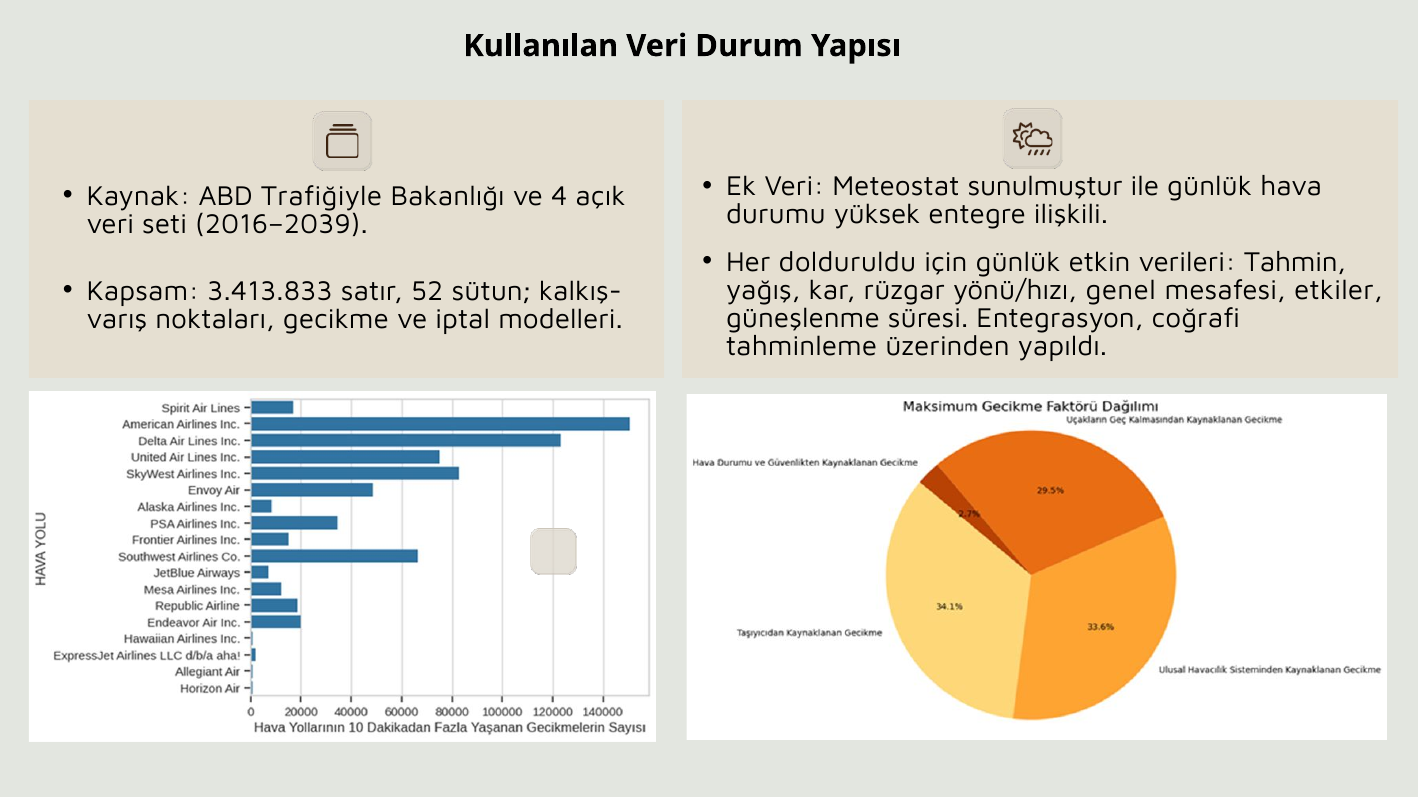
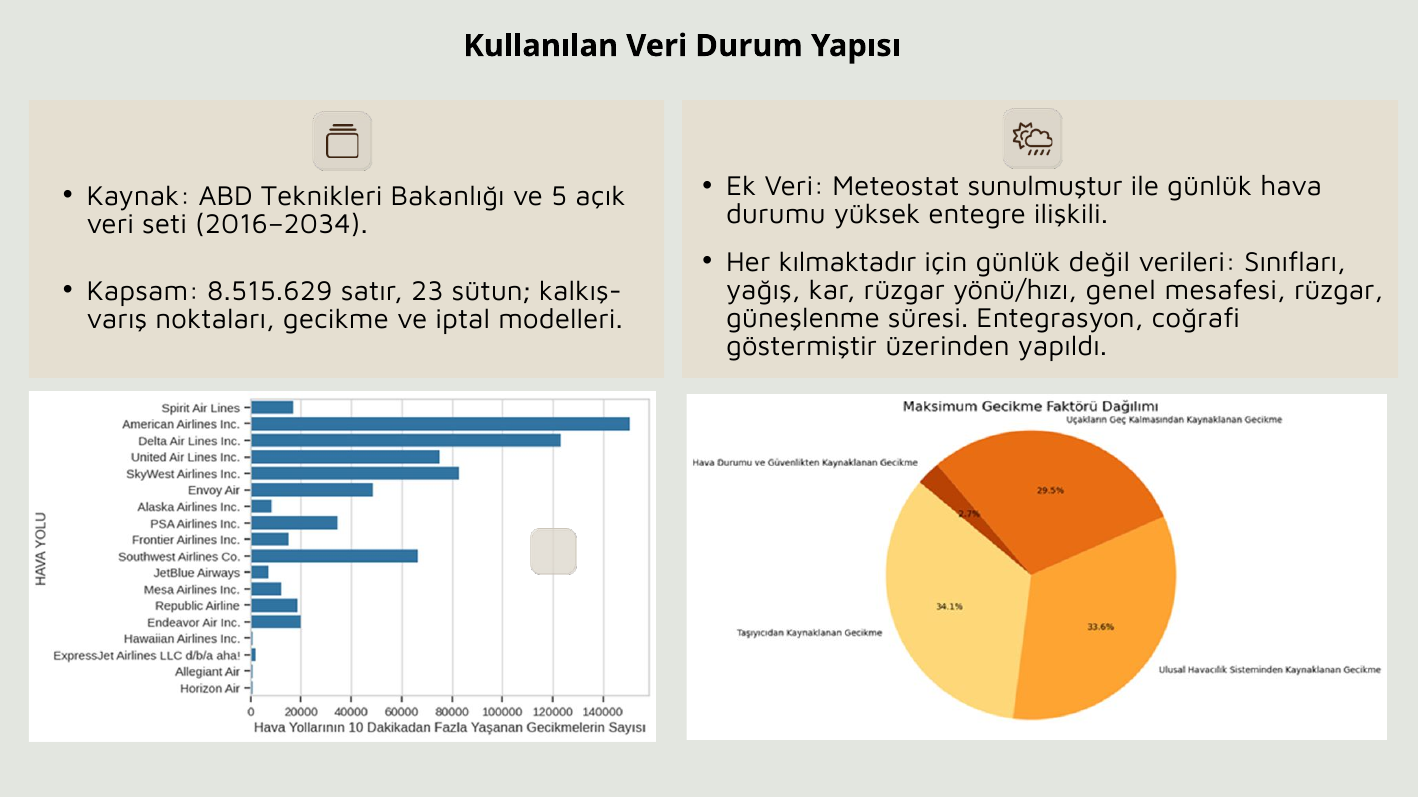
Trafiğiyle: Trafiğiyle -> Teknikleri
4: 4 -> 5
2016–2039: 2016–2039 -> 2016–2034
dolduruldu: dolduruldu -> kılmaktadır
etkin: etkin -> değil
Tahmin: Tahmin -> Sınıfları
3.413.833: 3.413.833 -> 8.515.629
52: 52 -> 23
mesafesi etkiler: etkiler -> rüzgar
tahminleme: tahminleme -> göstermiştir
